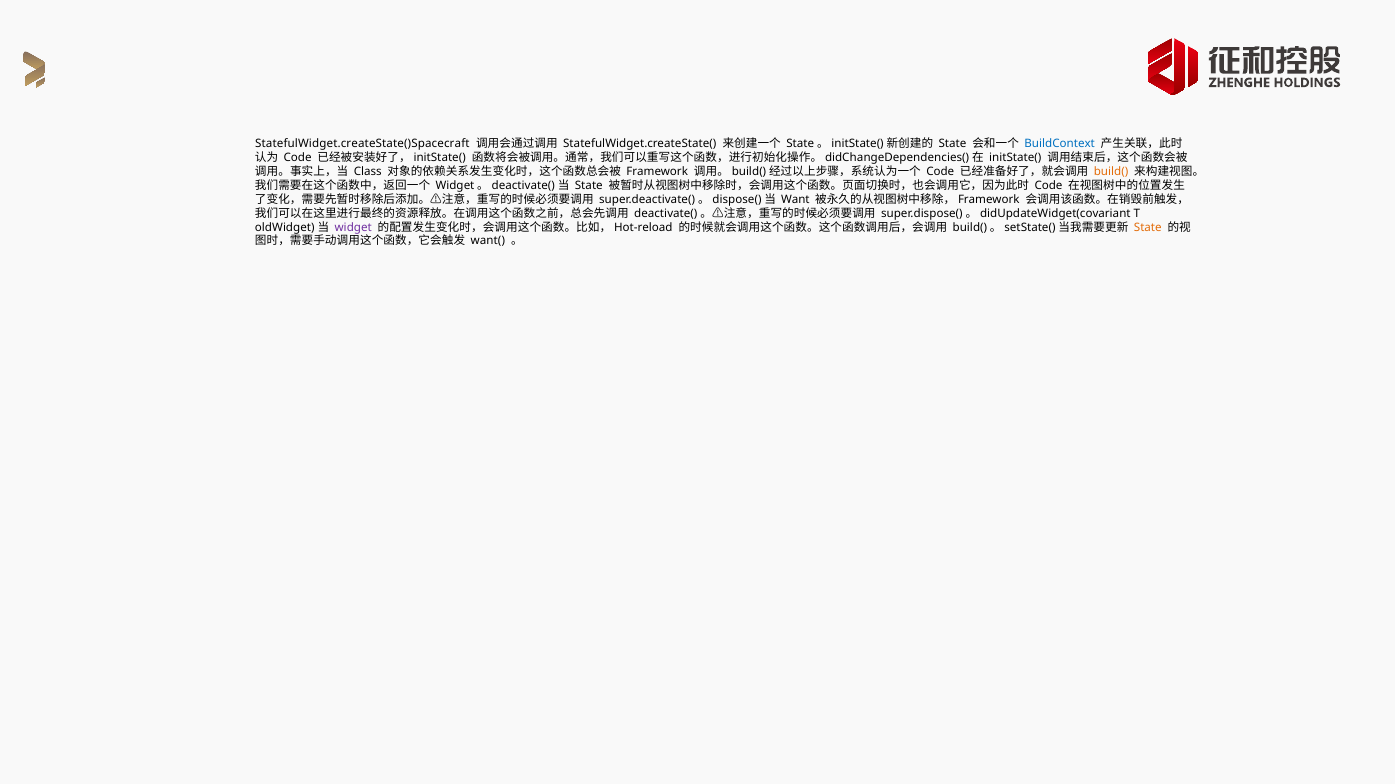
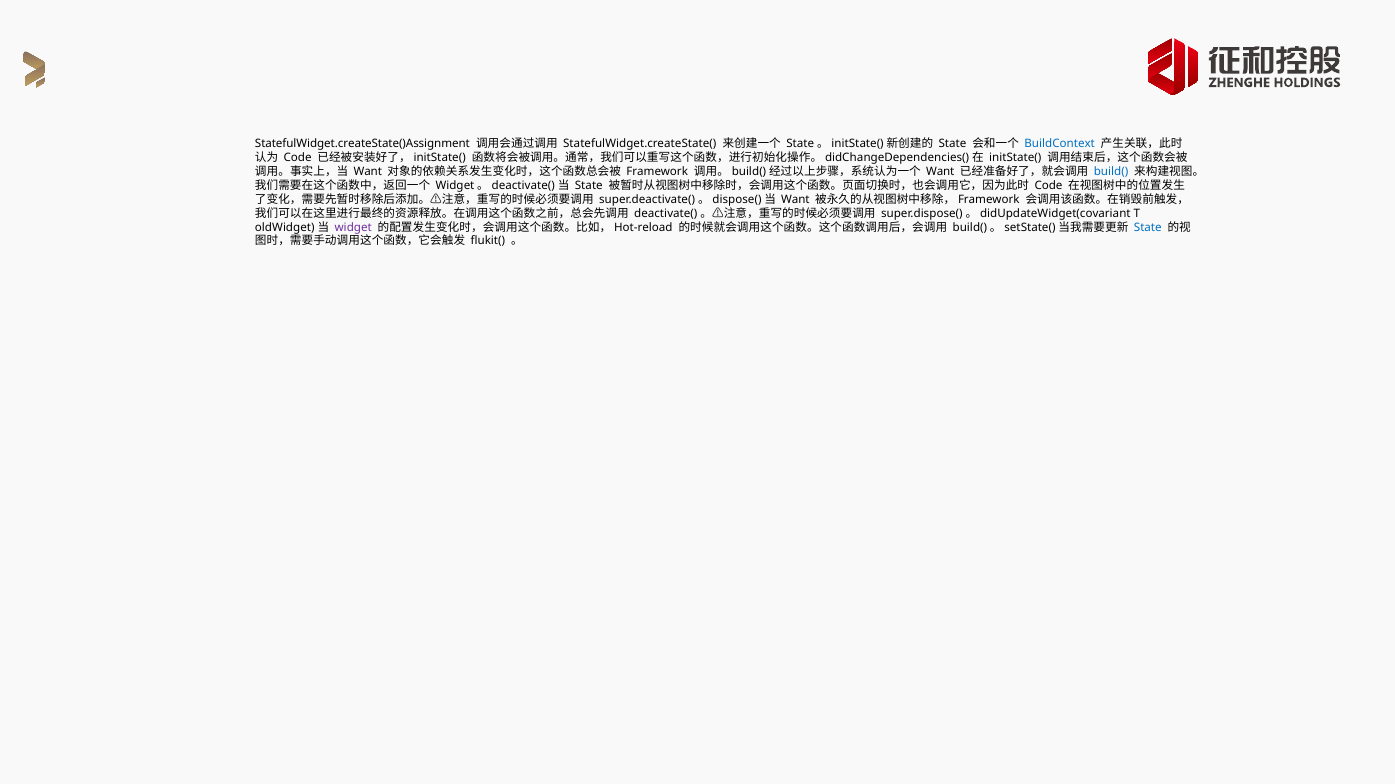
StatefulWidget.createState()Spacecraft: StatefulWidget.createState()Spacecraft -> StatefulWidget.createState()Assignment
Class at (368, 172): Class -> Want
Code at (940, 172): Code -> Want
build( colour: orange -> blue
State at (1148, 227) colour: orange -> blue
want(: want( -> flukit(
